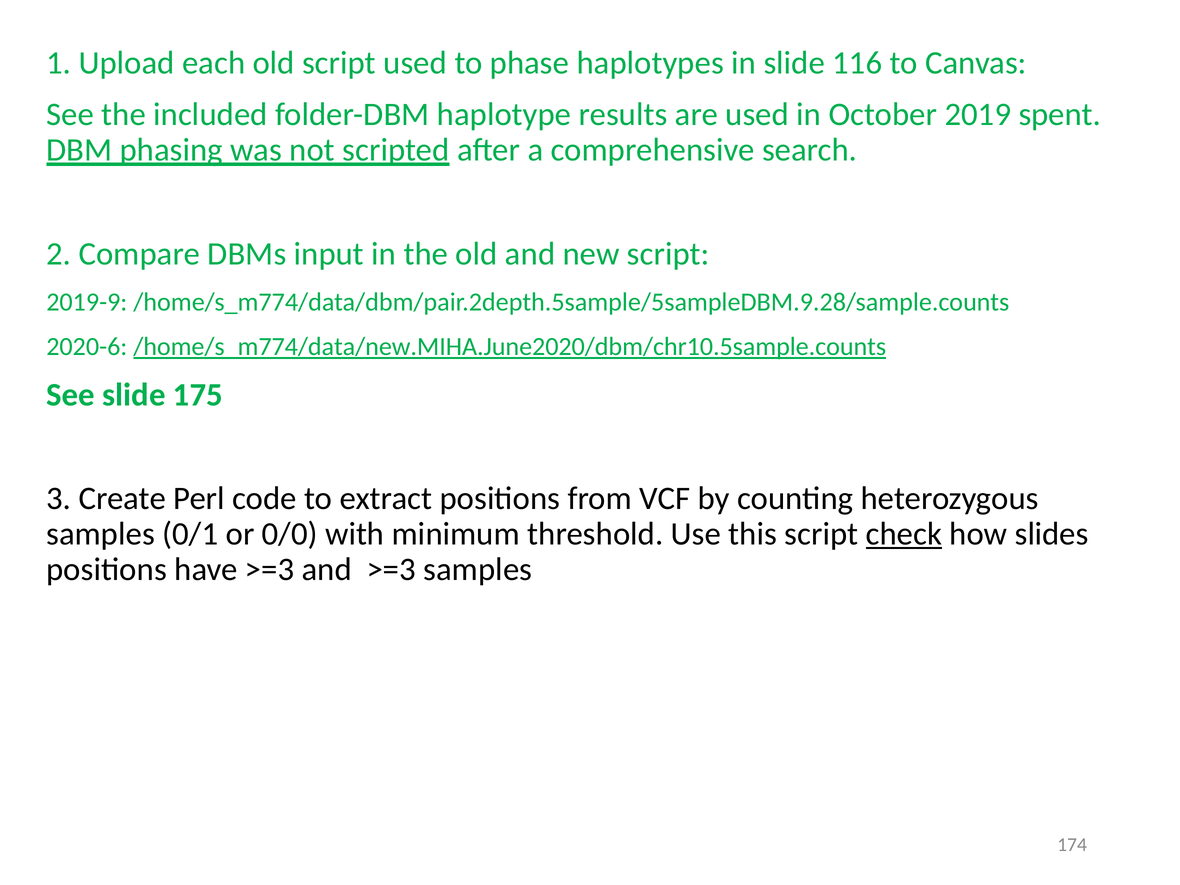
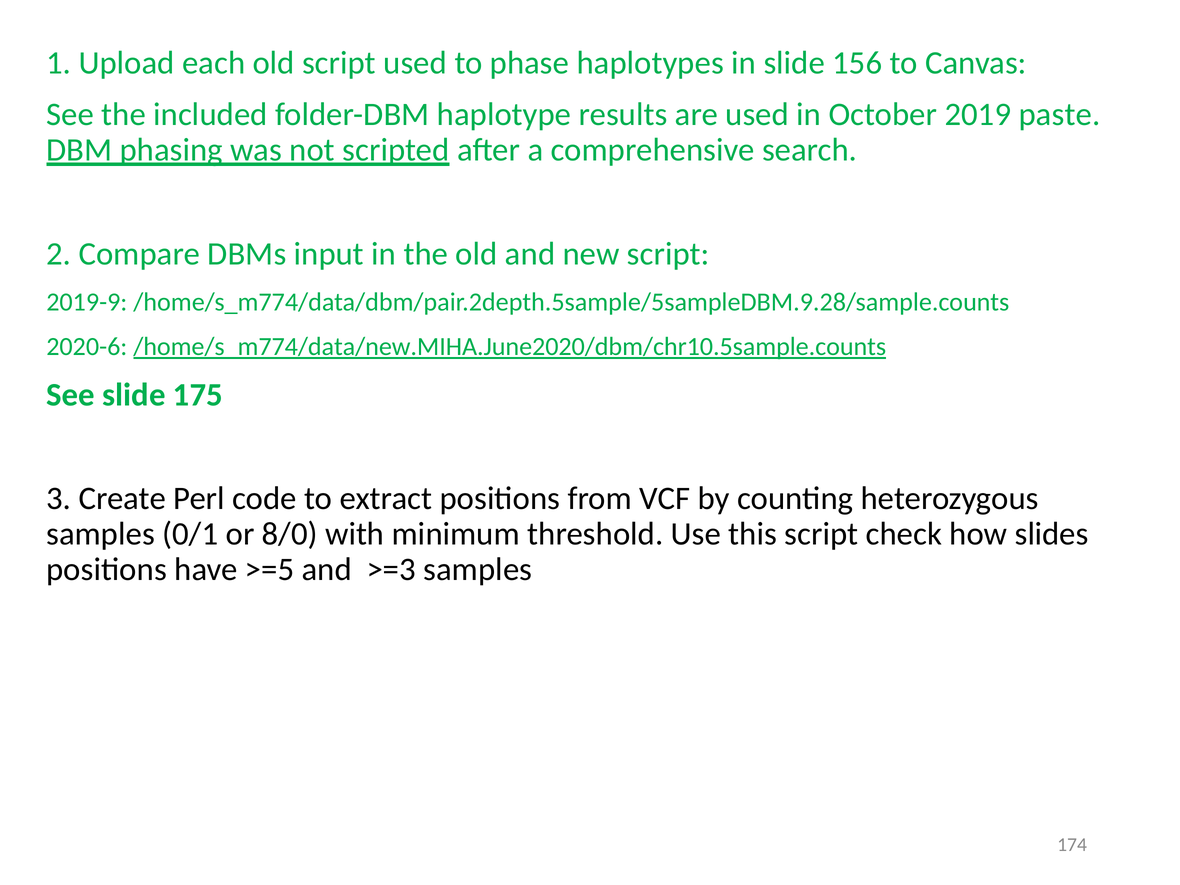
116: 116 -> 156
spent: spent -> paste
0/0: 0/0 -> 8/0
check underline: present -> none
have >=3: >=3 -> >=5
